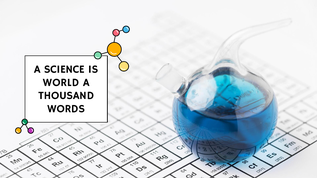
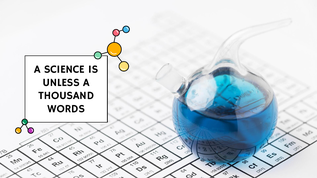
WORLD: WORLD -> UNLESS
